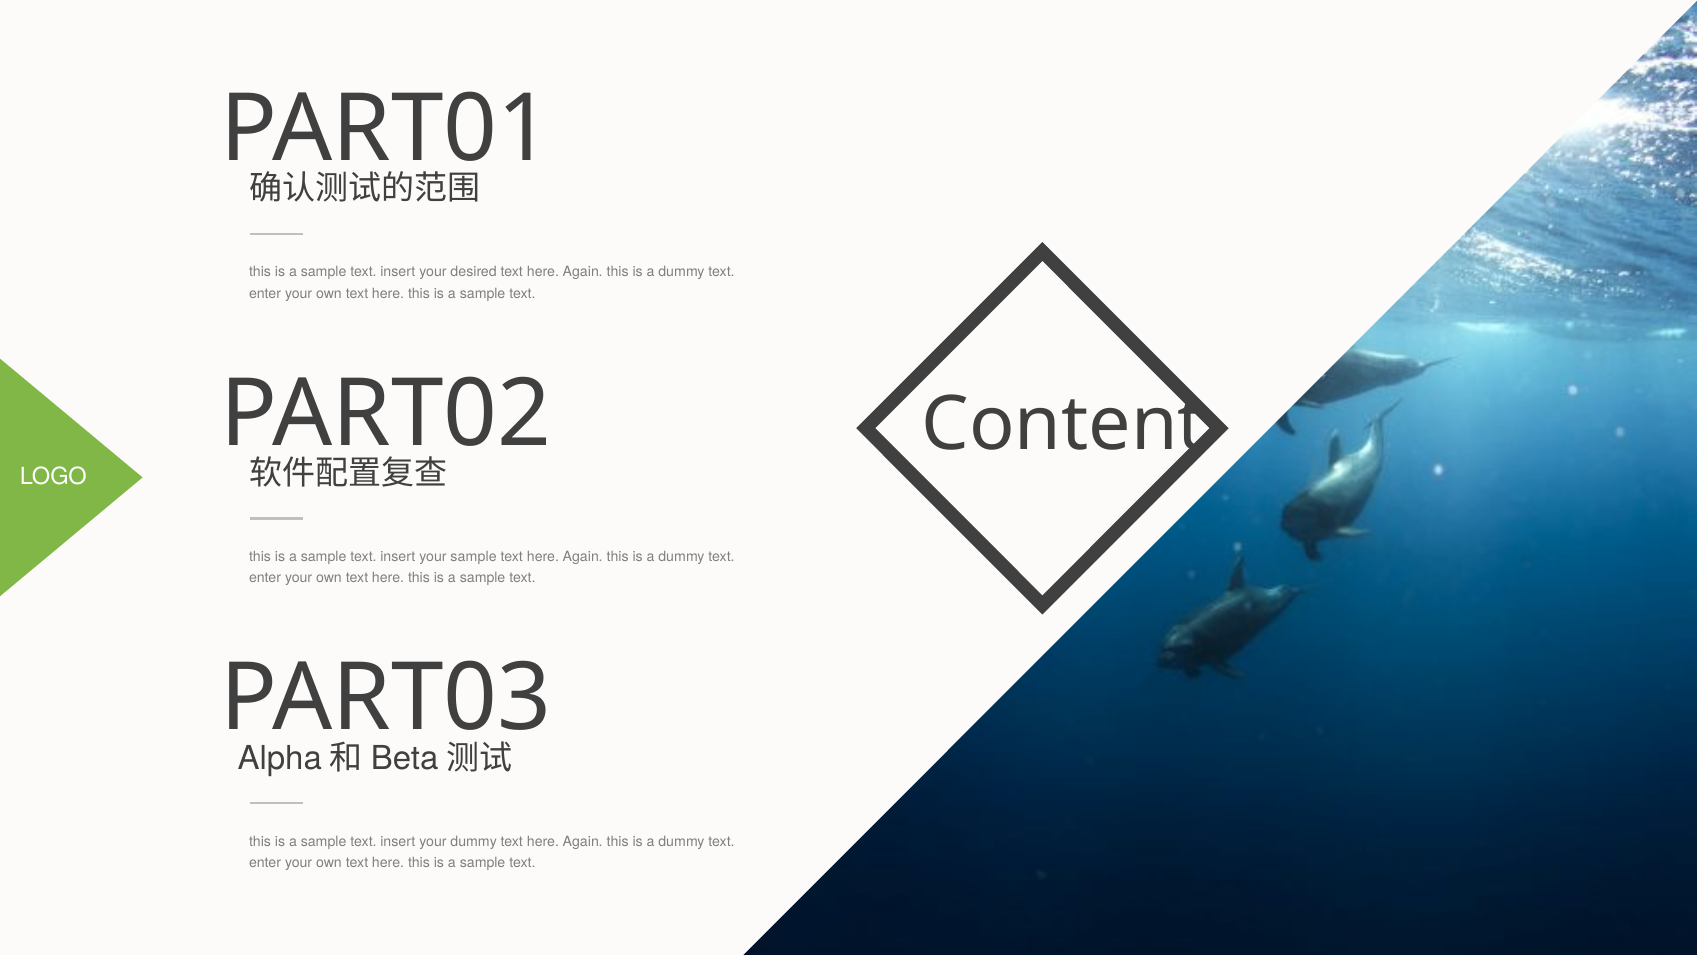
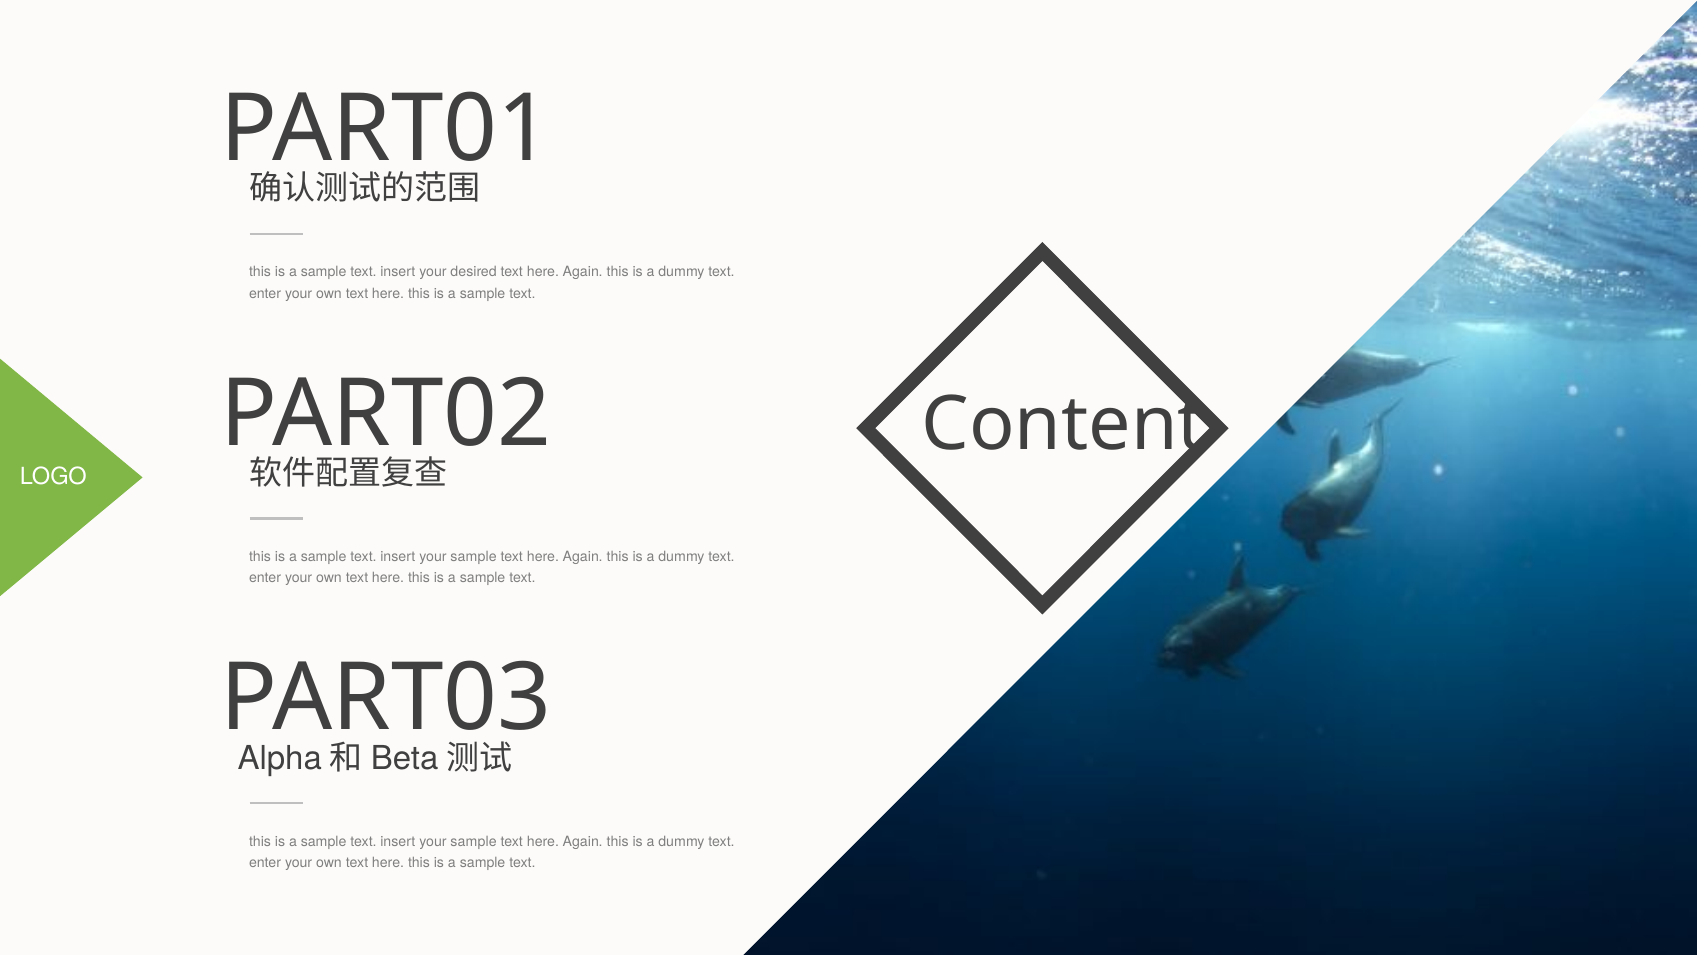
dummy at (474, 841): dummy -> sample
